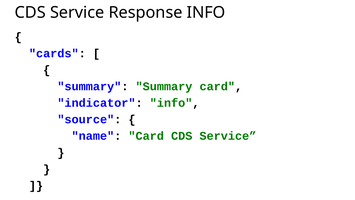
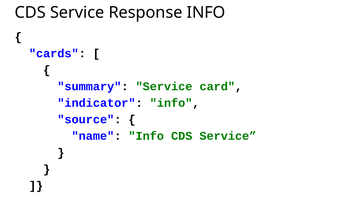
summary Summary: Summary -> Service
name Card: Card -> Info
